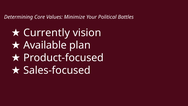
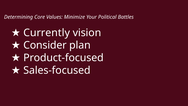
Available: Available -> Consider
